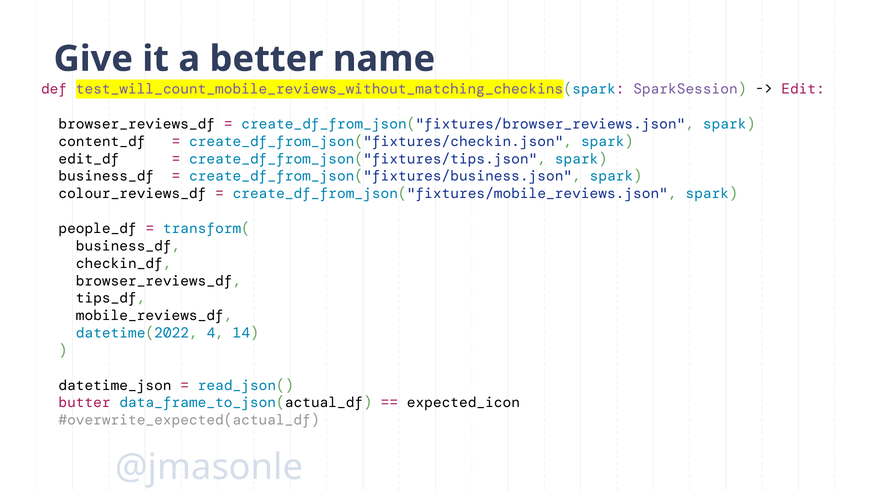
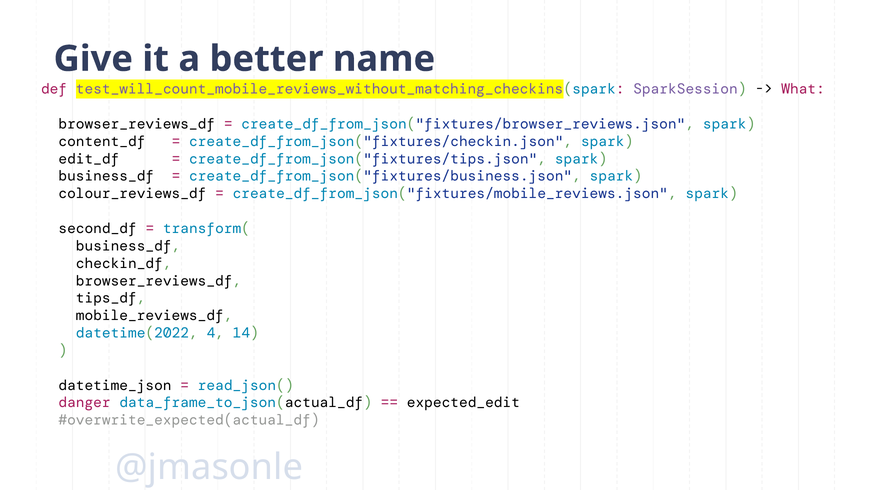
Edit: Edit -> What
people_df: people_df -> second_df
butter: butter -> danger
expected_icon: expected_icon -> expected_edit
